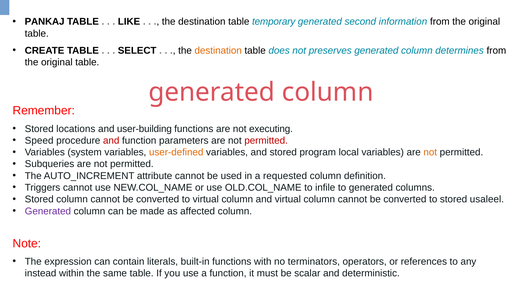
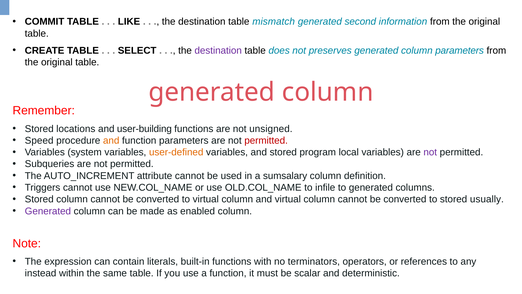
PANKAJ: PANKAJ -> COMMIT
temporary: temporary -> mismatch
destination at (218, 50) colour: orange -> purple
column determines: determines -> parameters
executing: executing -> unsigned
and at (111, 140) colour: red -> orange
not at (430, 152) colour: orange -> purple
requested: requested -> sumsalary
usaleel: usaleel -> usually
affected: affected -> enabled
